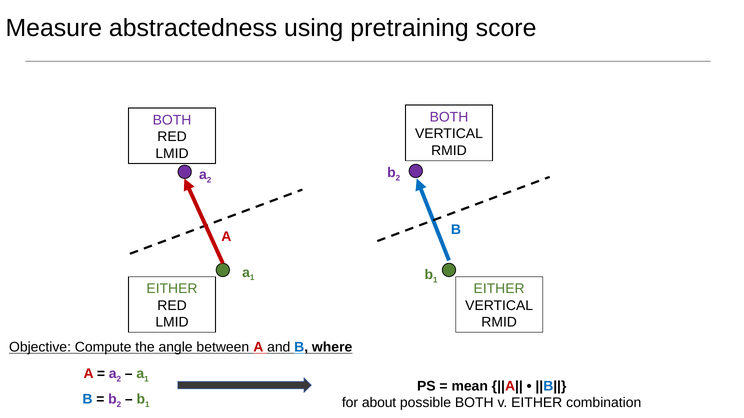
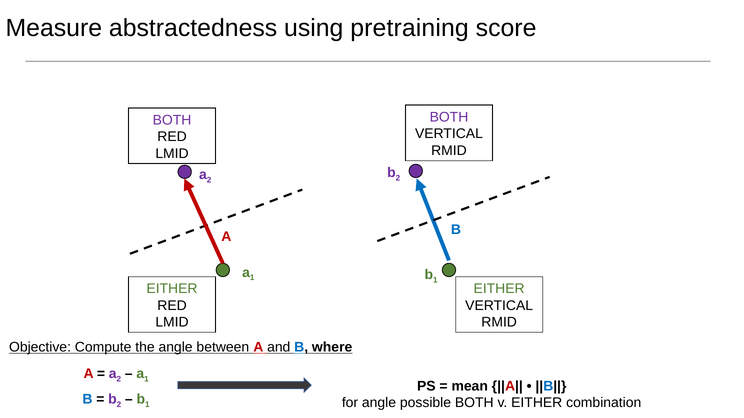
for about: about -> angle
